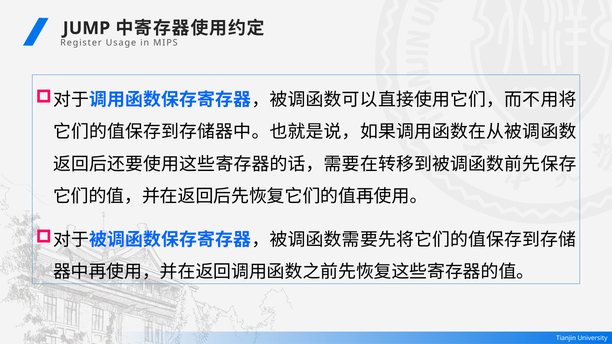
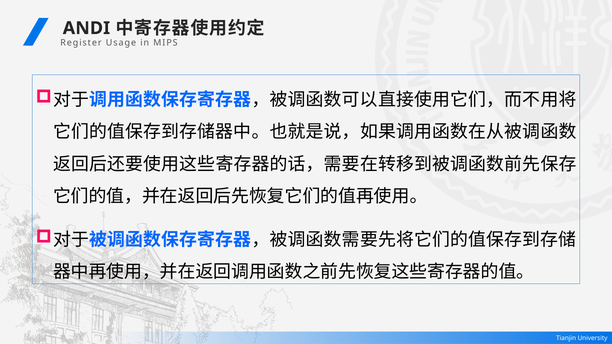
JUMP: JUMP -> ANDI
